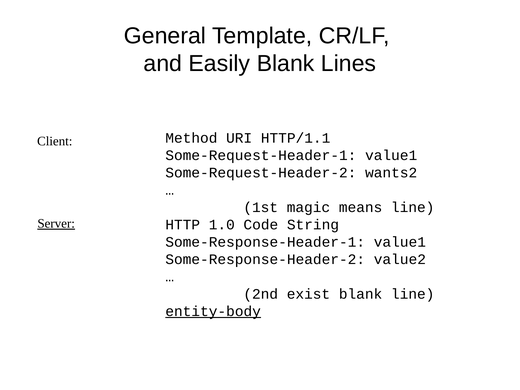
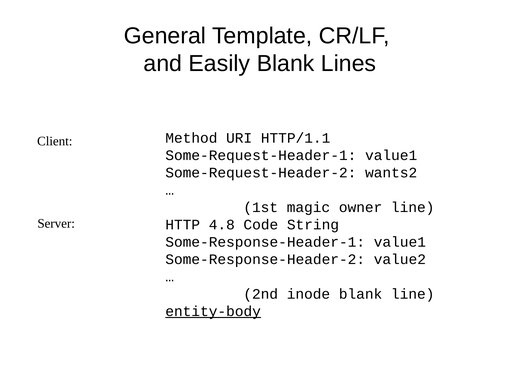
means: means -> owner
Server underline: present -> none
1.0: 1.0 -> 4.8
exist: exist -> inode
